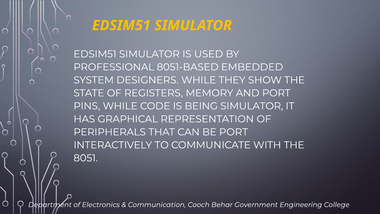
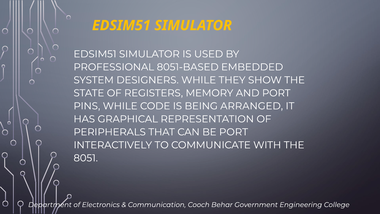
BEING SIMULATOR: SIMULATOR -> ARRANGED
